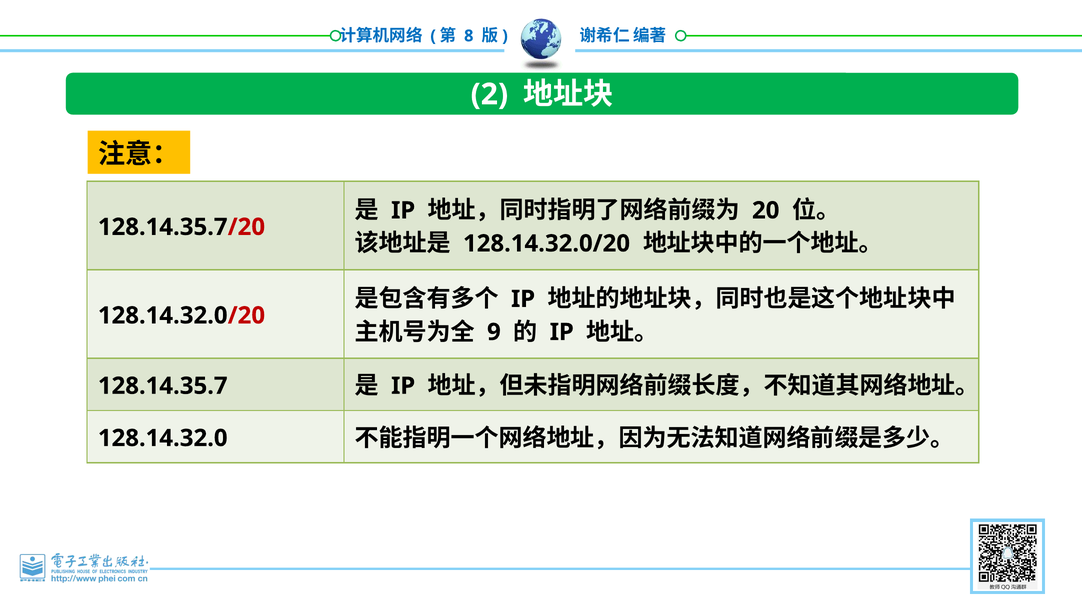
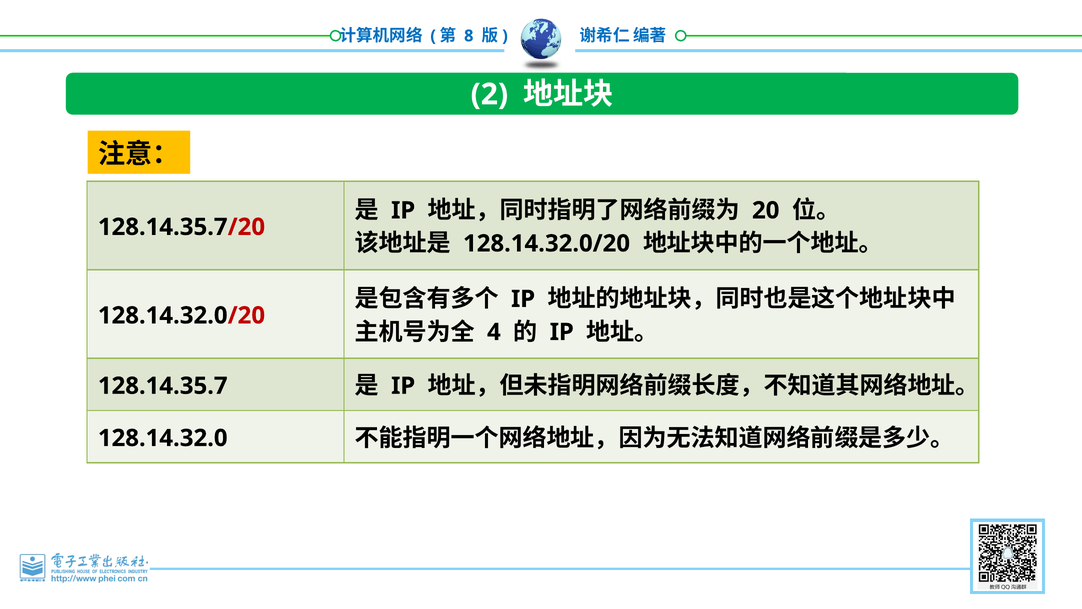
9: 9 -> 4
